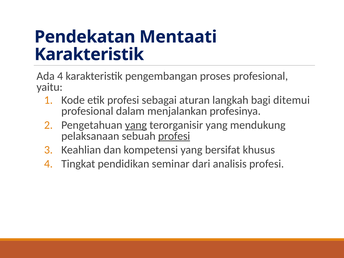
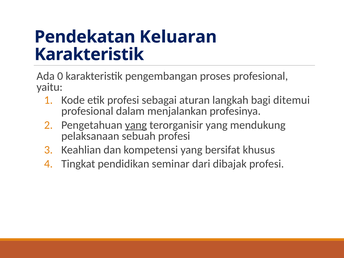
Mentaati: Mentaati -> Keluaran
Ada 4: 4 -> 0
profesi at (174, 136) underline: present -> none
analisis: analisis -> dibajak
